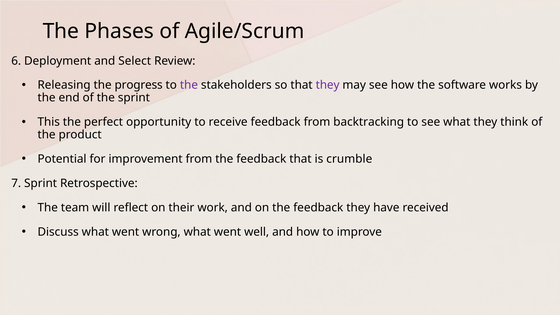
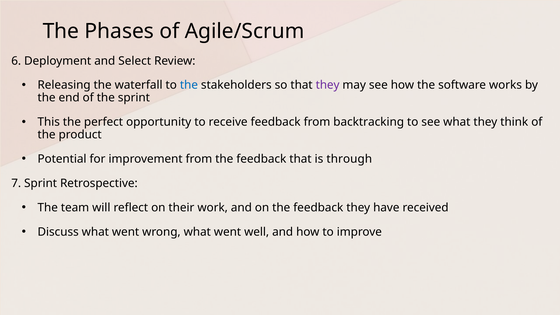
progress: progress -> waterfall
the at (189, 85) colour: purple -> blue
crumble: crumble -> through
